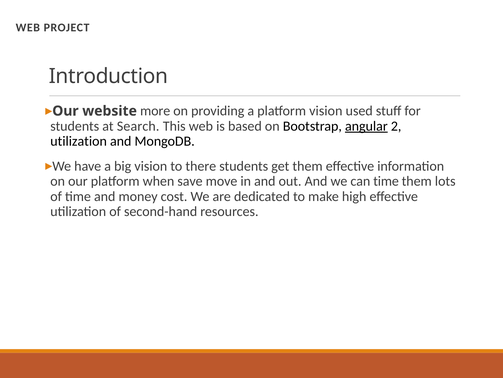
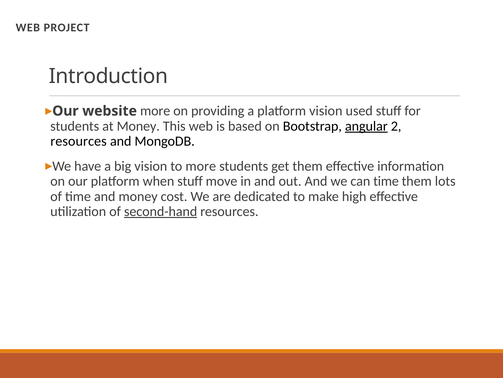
at Search: Search -> Money
utilization at (79, 141): utilization -> resources
to there: there -> more
when save: save -> stuff
second-hand underline: none -> present
